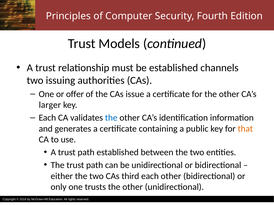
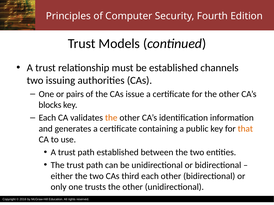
offer: offer -> pairs
larger: larger -> blocks
the at (111, 118) colour: blue -> orange
